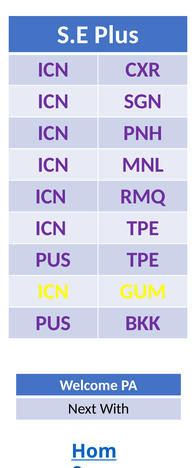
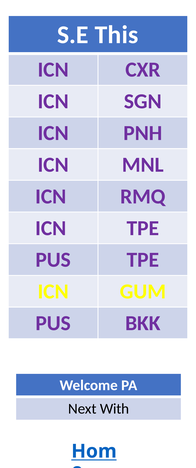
Plus: Plus -> This
